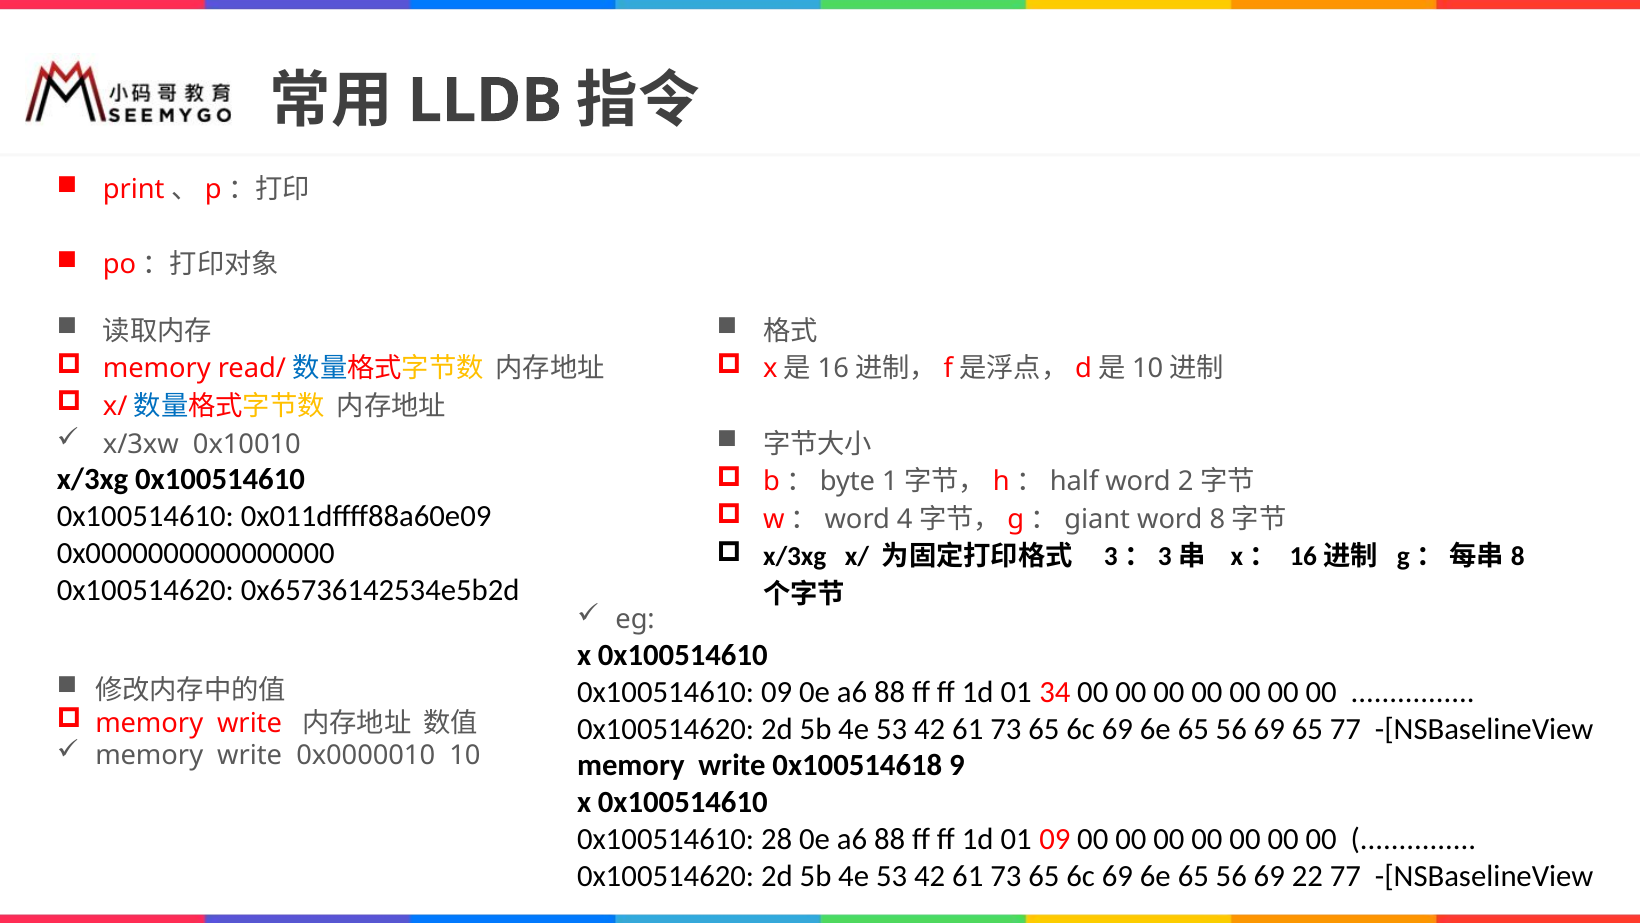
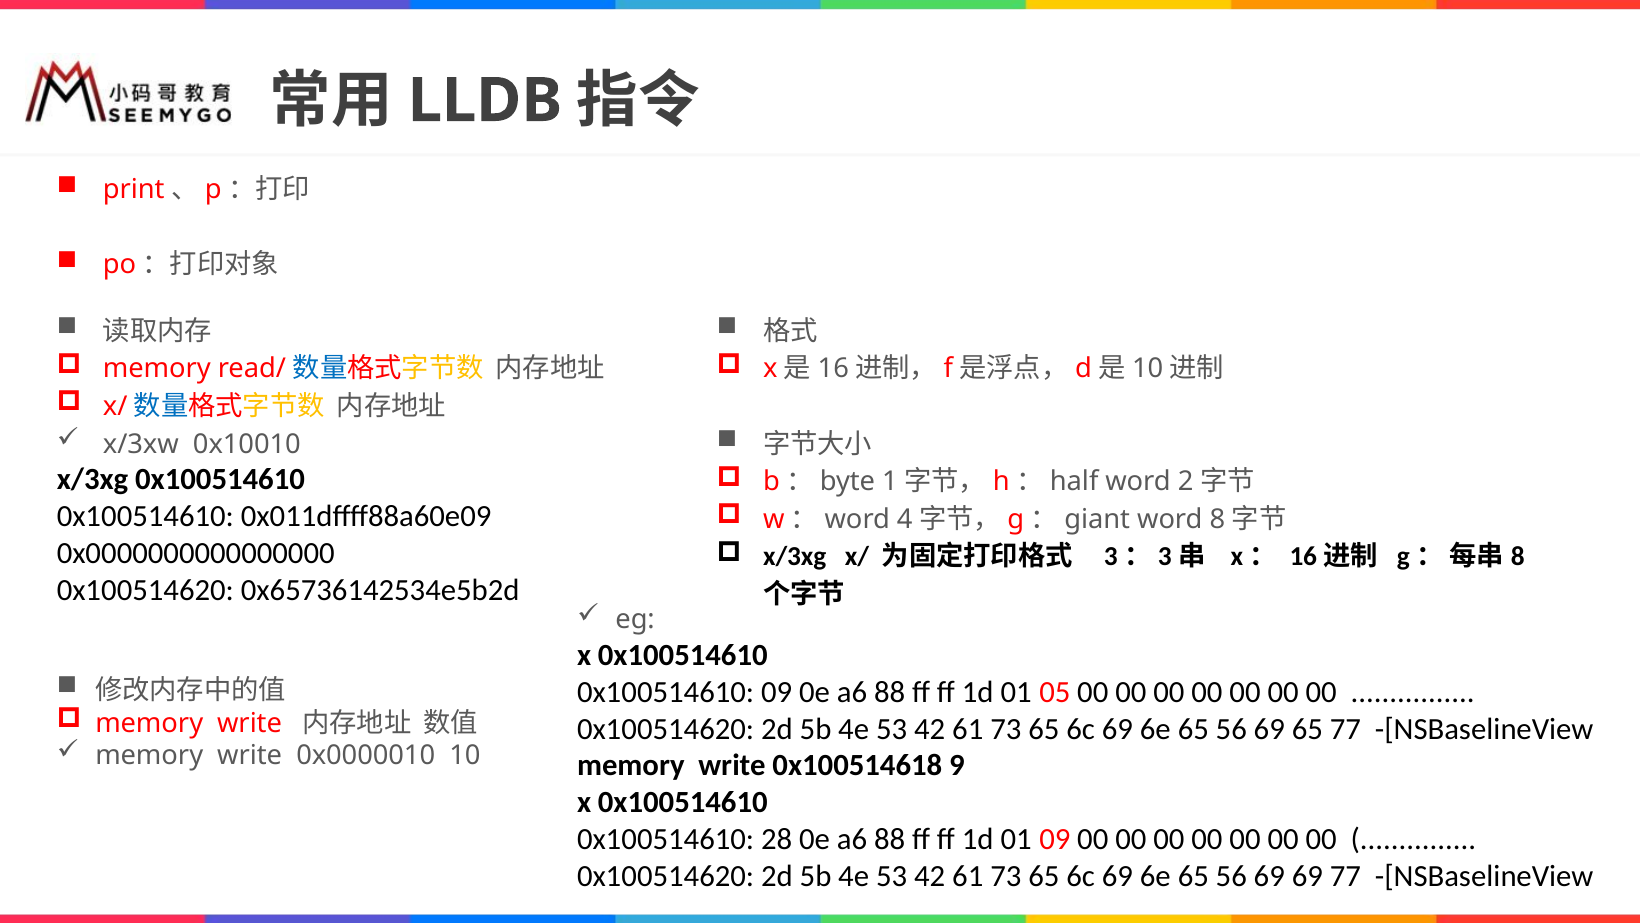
34: 34 -> 05
69 22: 22 -> 69
